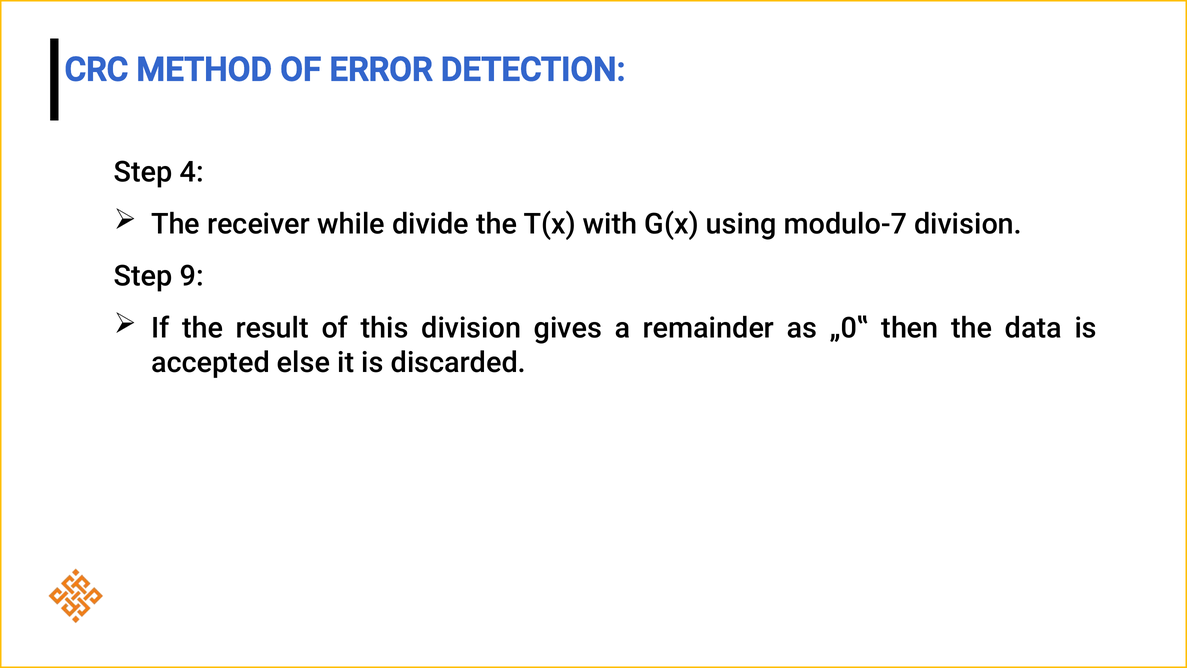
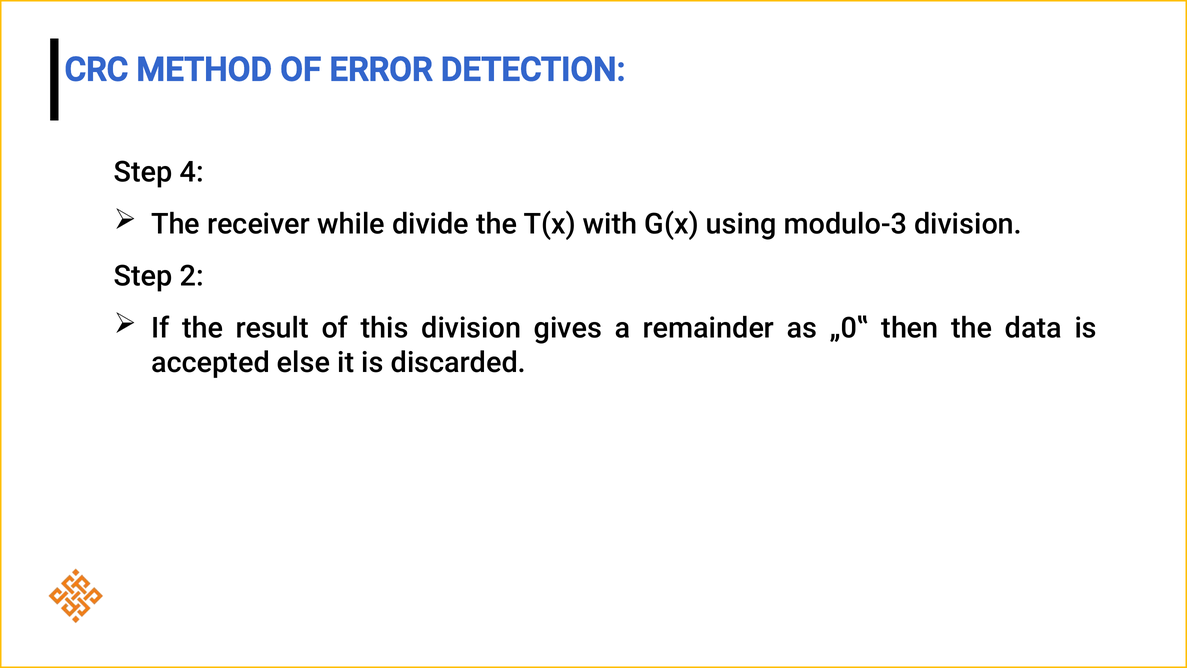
modulo-7: modulo-7 -> modulo-3
9: 9 -> 2
